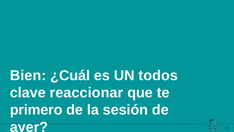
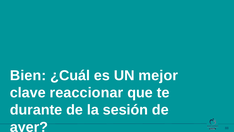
todos: todos -> mejor
primero: primero -> durante
